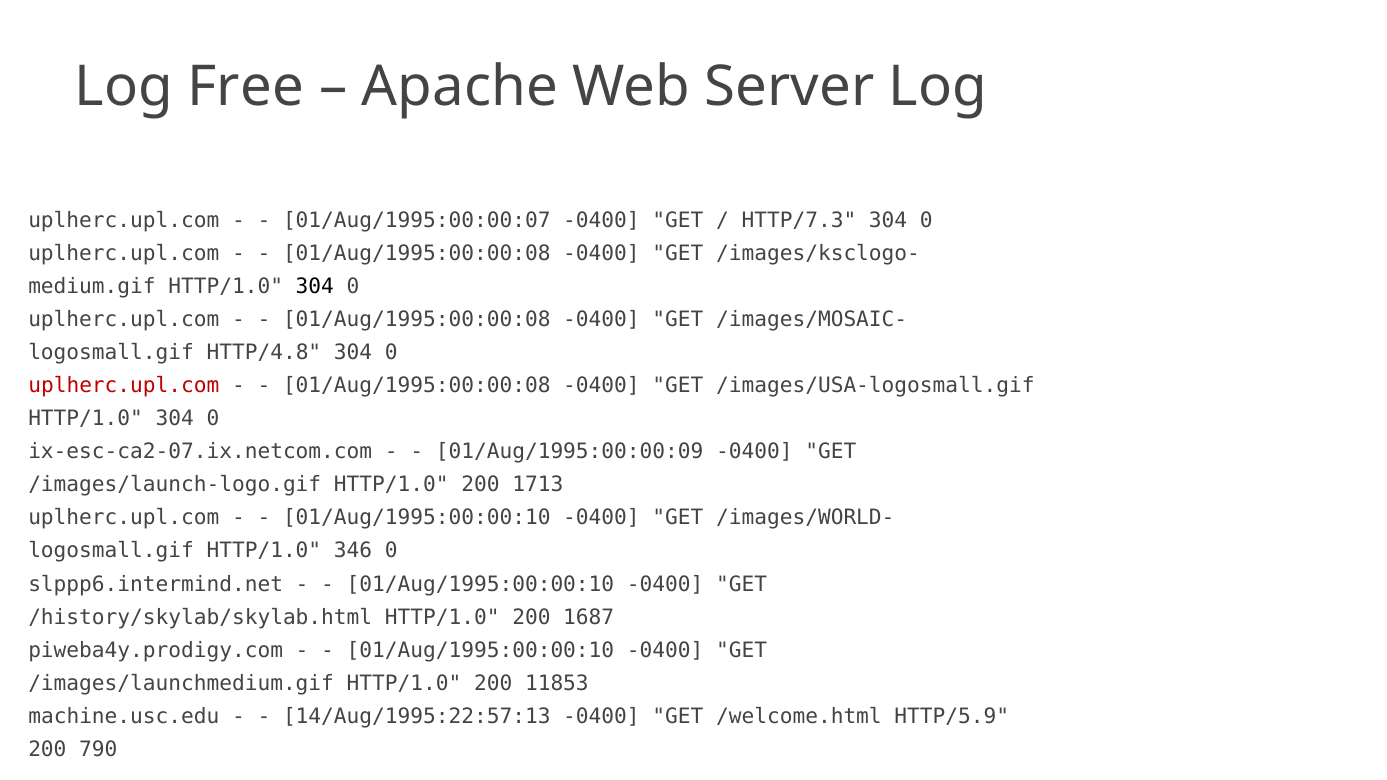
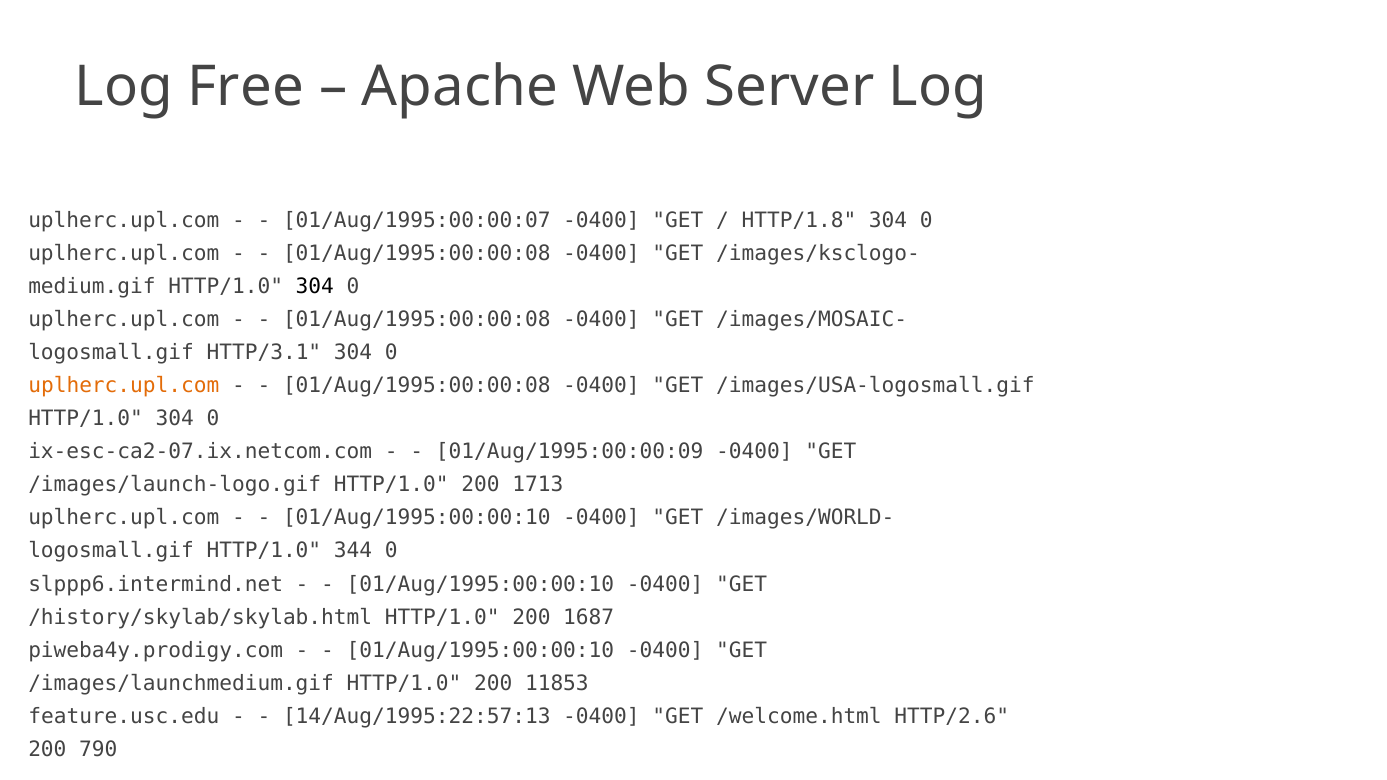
HTTP/7.3: HTTP/7.3 -> HTTP/1.8
HTTP/4.8: HTTP/4.8 -> HTTP/3.1
uplherc.upl.com at (124, 386) colour: red -> orange
346: 346 -> 344
machine.usc.edu: machine.usc.edu -> feature.usc.edu
HTTP/5.9: HTTP/5.9 -> HTTP/2.6
